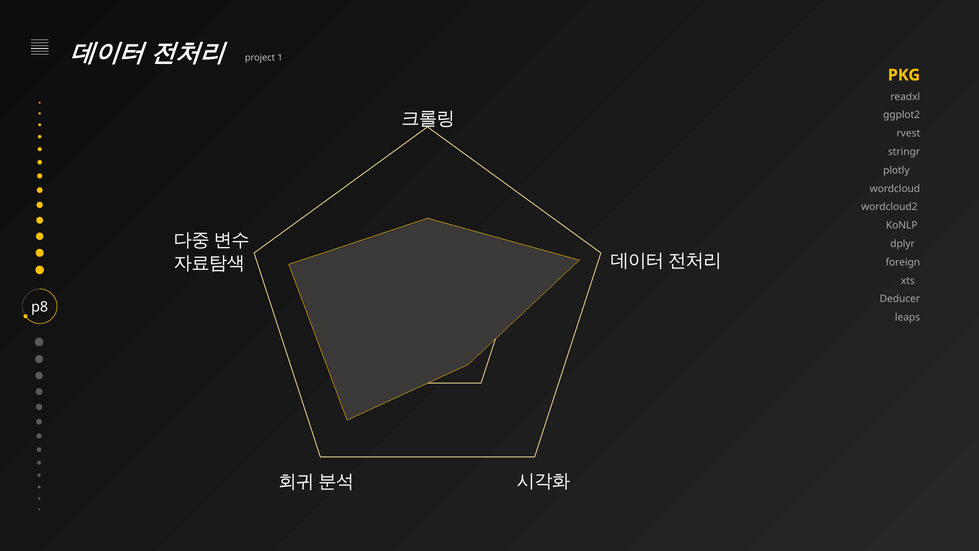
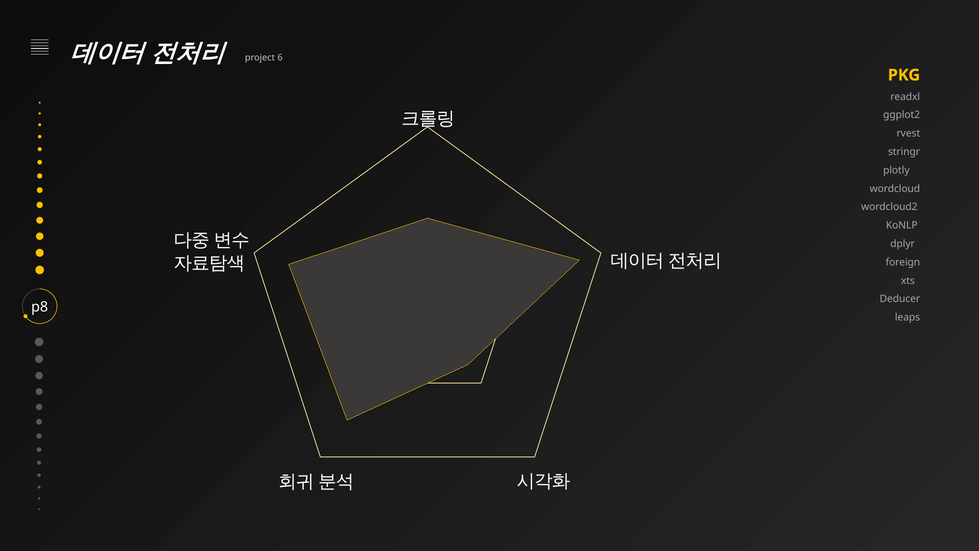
1: 1 -> 6
